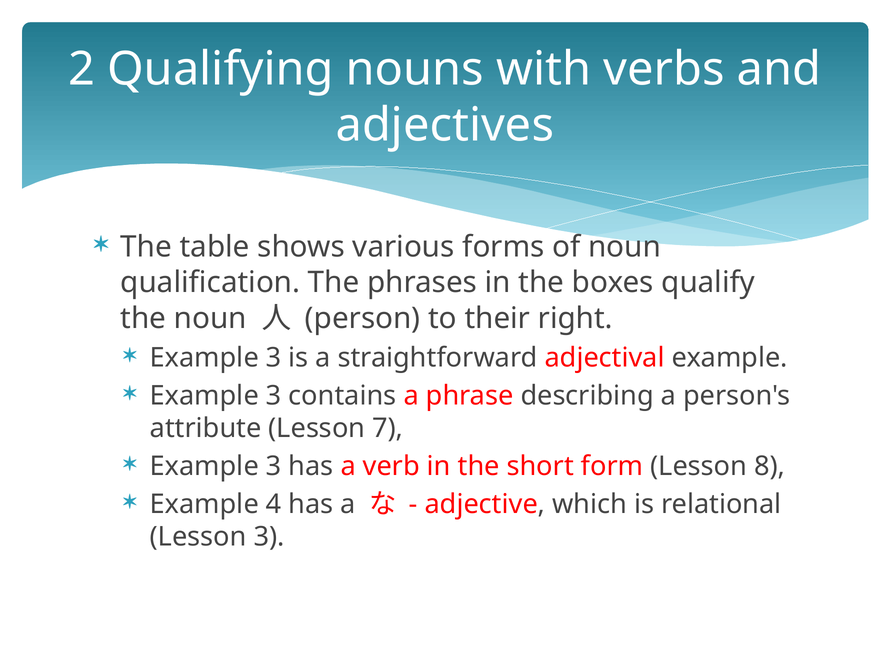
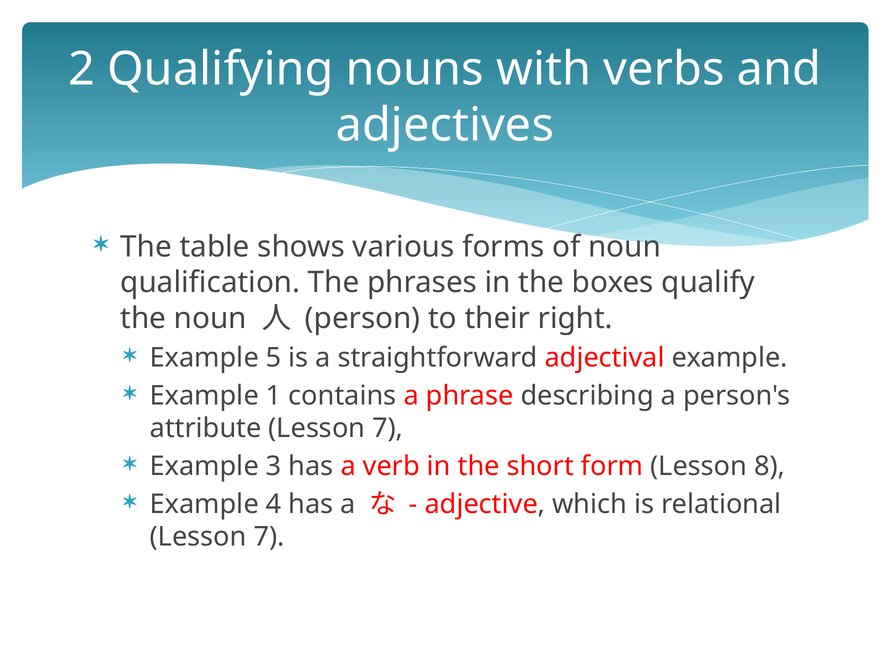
3 at (274, 357): 3 -> 5
3 at (274, 395): 3 -> 1
3 at (269, 537): 3 -> 7
